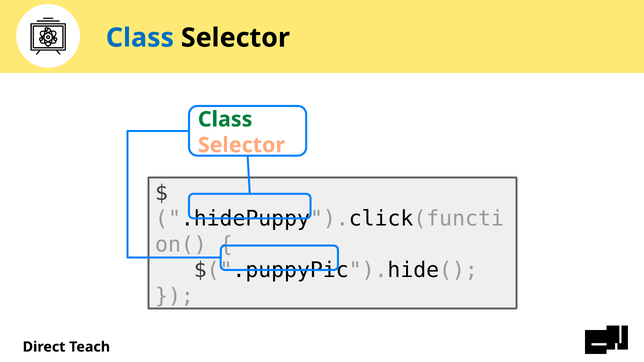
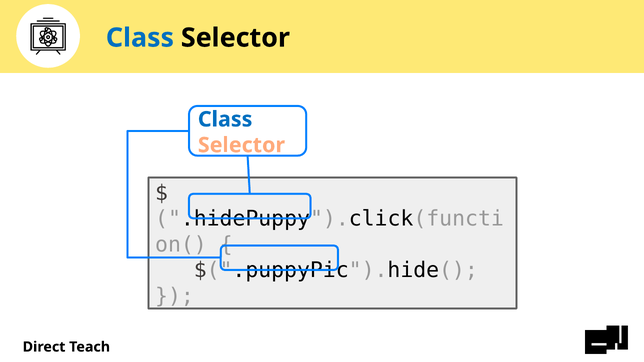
Class at (225, 120) colour: green -> blue
